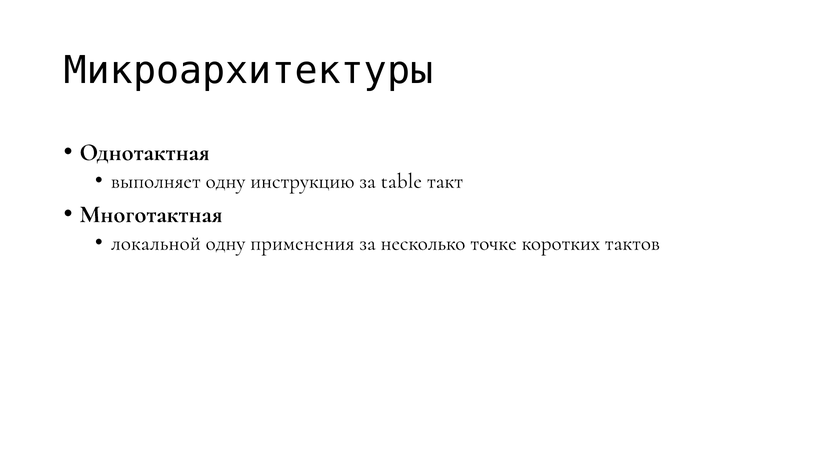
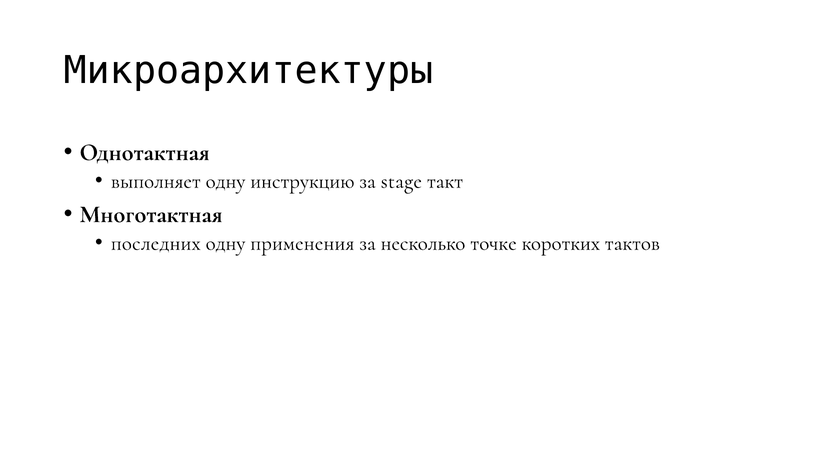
table: table -> stage
локальной: локальной -> последних
